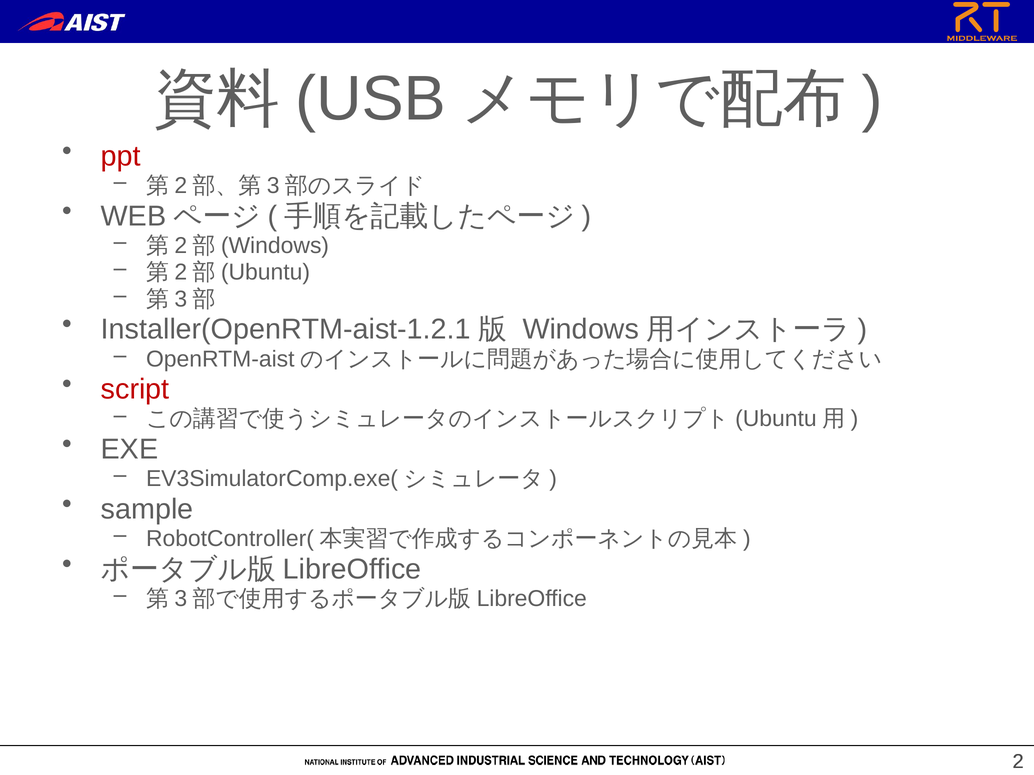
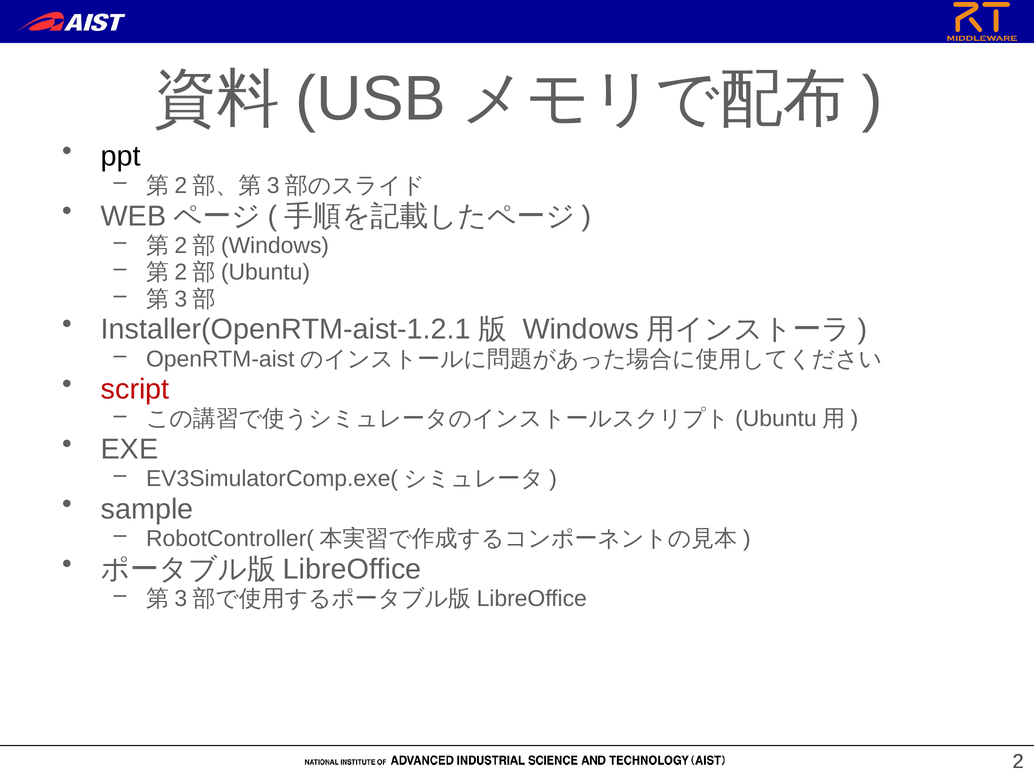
ppt colour: red -> black
